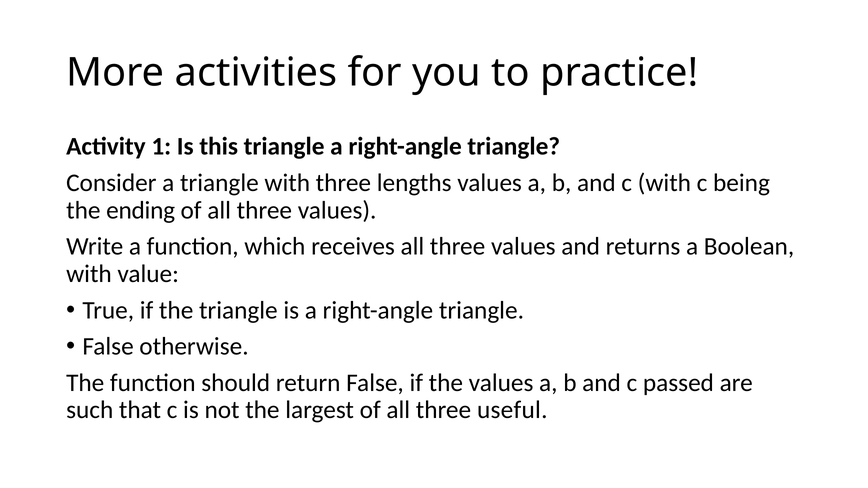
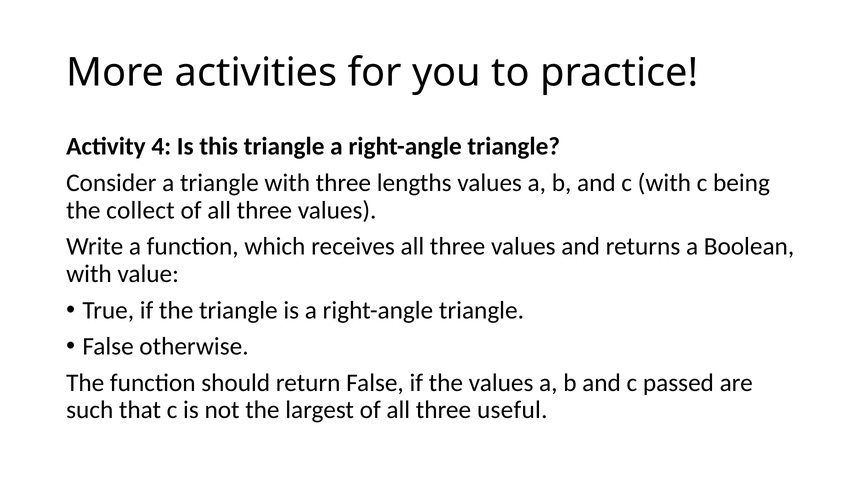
1: 1 -> 4
ending: ending -> collect
